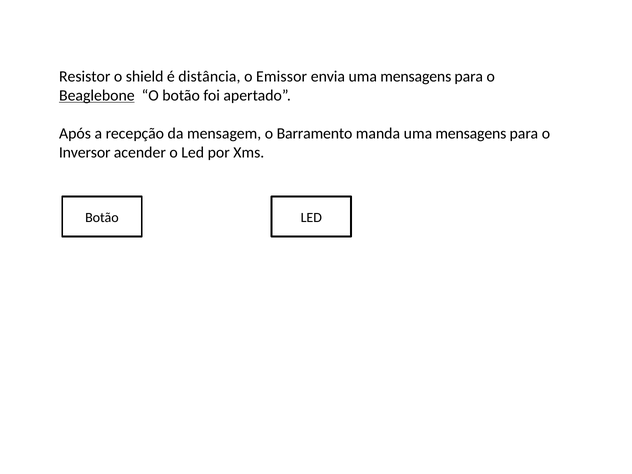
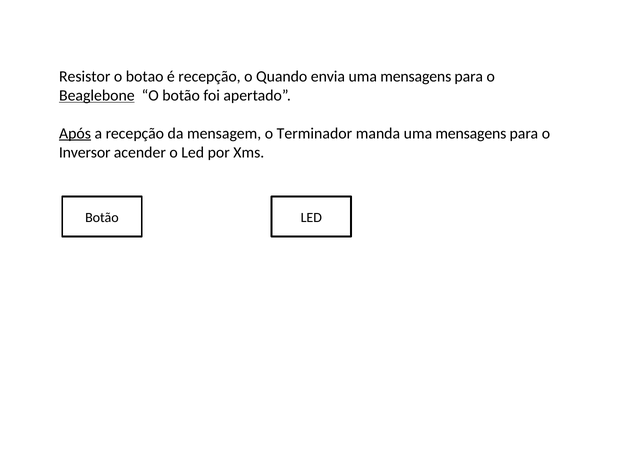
shield: shield -> botao
é distância: distância -> recepção
Emissor: Emissor -> Quando
Após underline: none -> present
Barramento: Barramento -> Terminador
